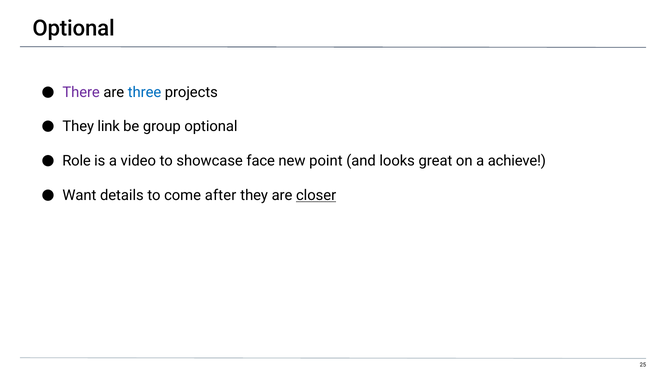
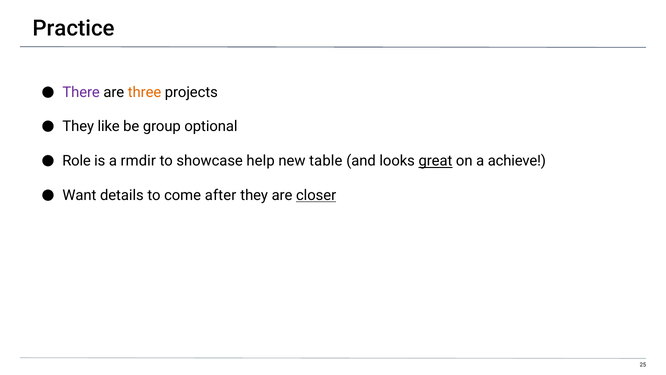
Optional at (74, 28): Optional -> Practice
three colour: blue -> orange
link: link -> like
video: video -> rmdir
face: face -> help
point: point -> table
great underline: none -> present
